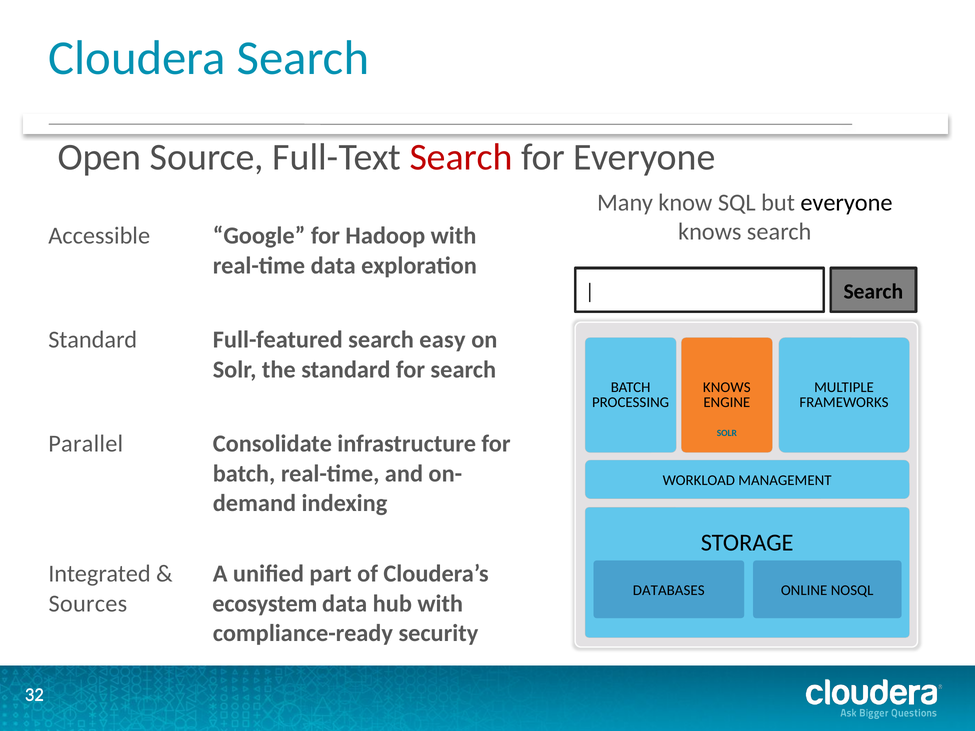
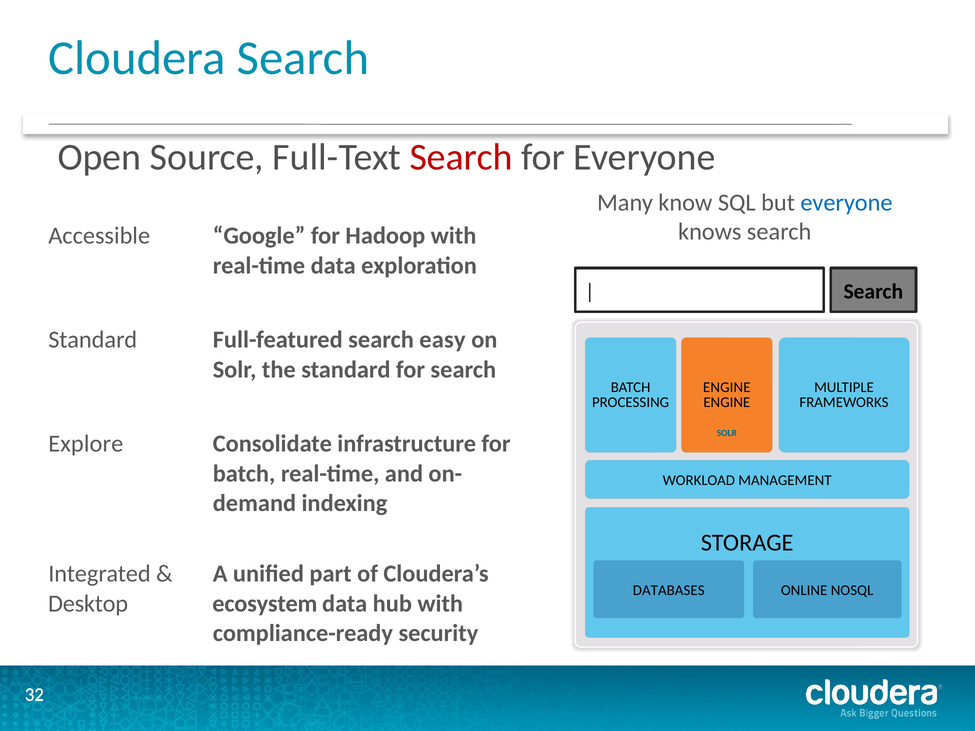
everyone at (846, 203) colour: black -> blue
KNOWS at (727, 387): KNOWS -> ENGINE
Parallel: Parallel -> Explore
Sources: Sources -> Desktop
